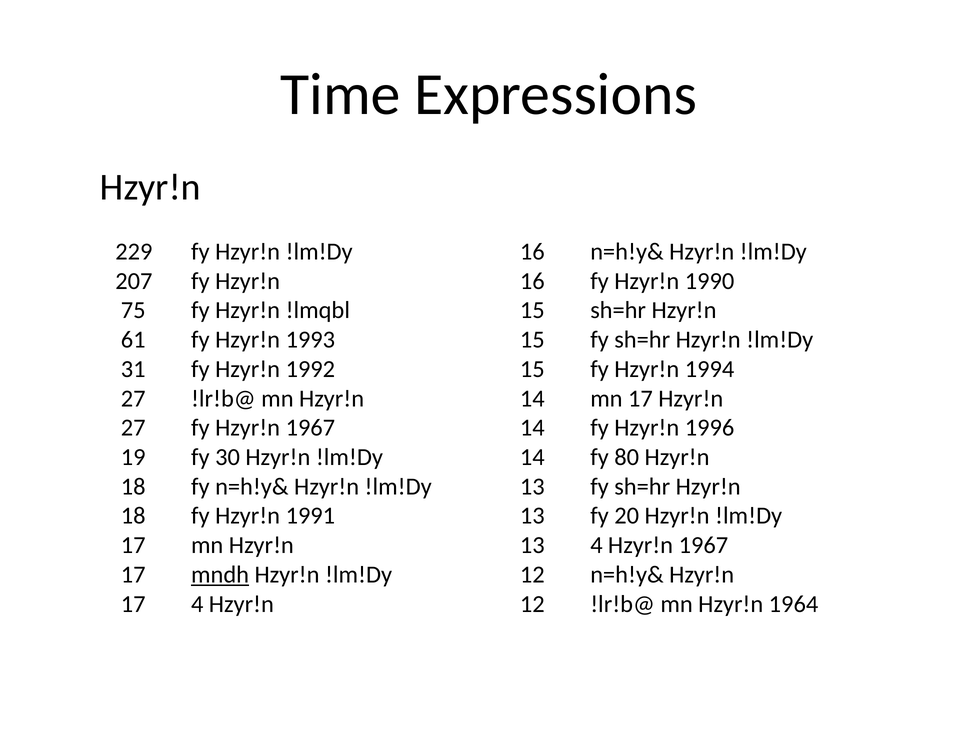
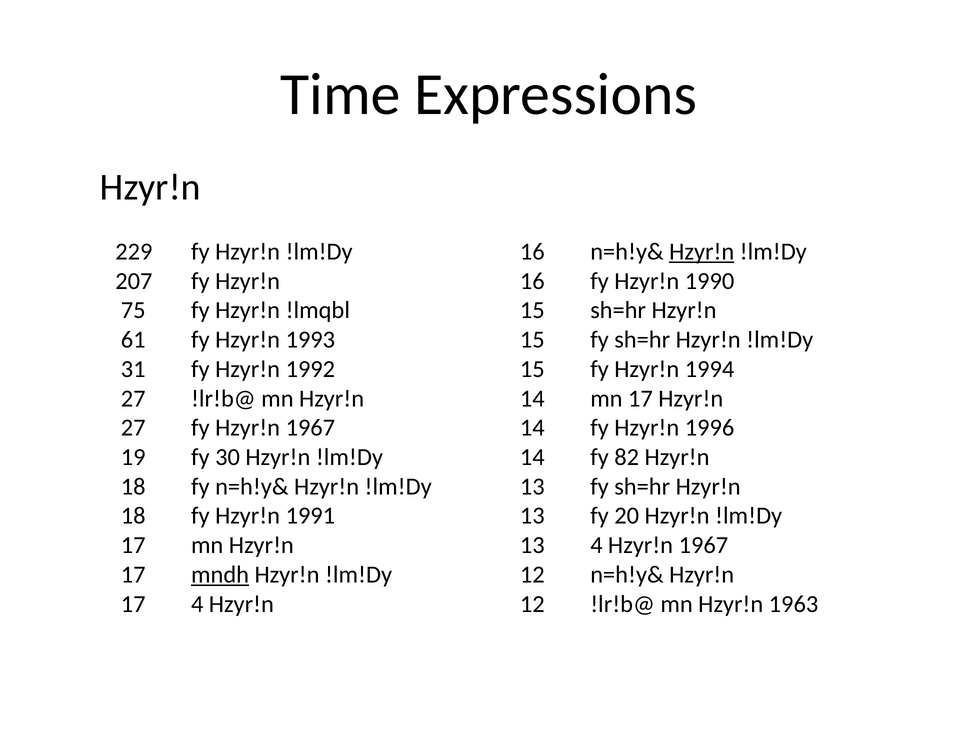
Hzyr!n at (702, 251) underline: none -> present
80: 80 -> 82
1964: 1964 -> 1963
